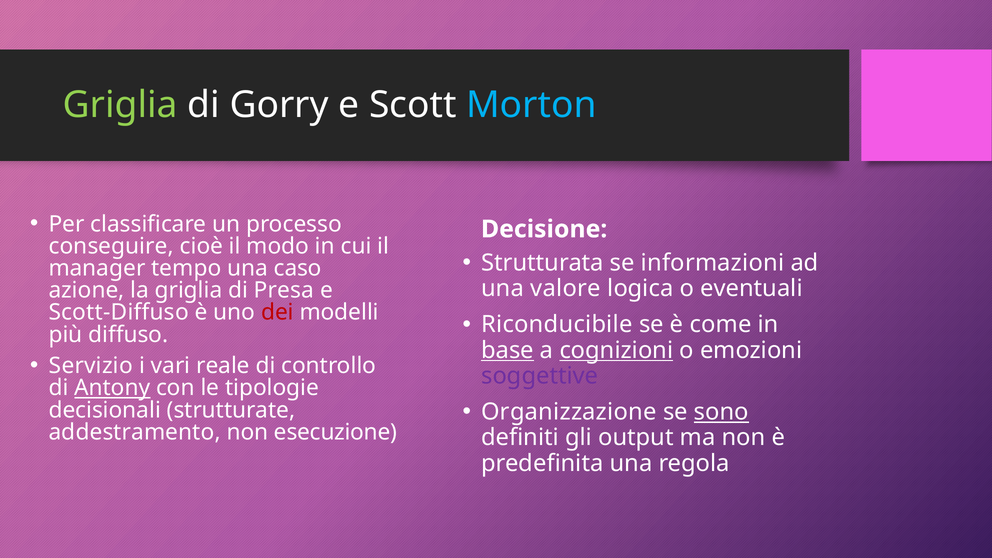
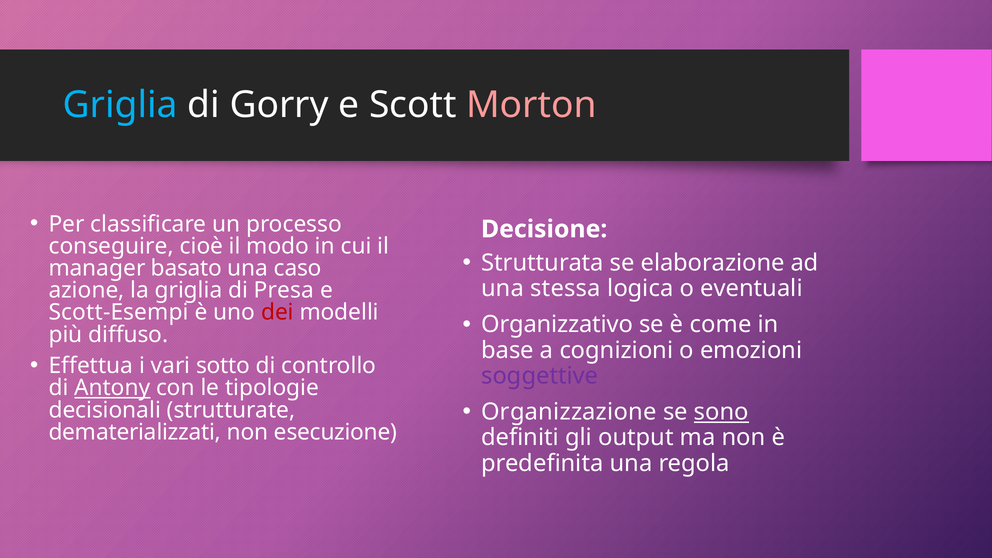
Griglia at (120, 105) colour: light green -> light blue
Morton colour: light blue -> pink
informazioni: informazioni -> elaborazione
tempo: tempo -> basato
valore: valore -> stessa
Scott-Diffuso: Scott-Diffuso -> Scott-Esempi
Riconducibile: Riconducibile -> Organizzativo
base underline: present -> none
cognizioni underline: present -> none
Servizio: Servizio -> Effettua
reale: reale -> sotto
addestramento: addestramento -> dematerializzati
